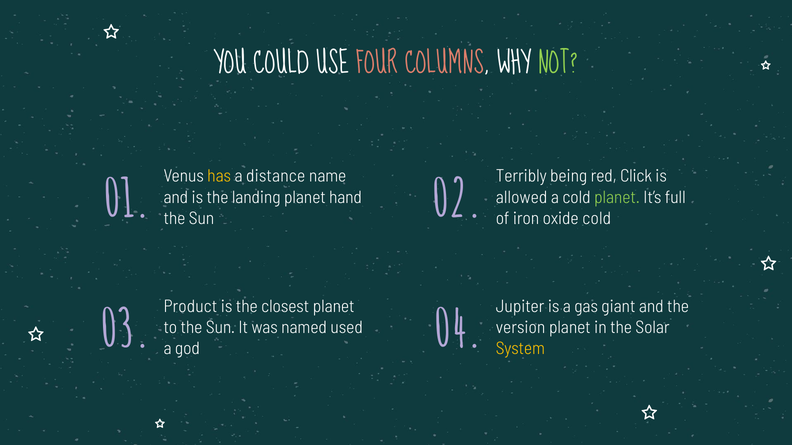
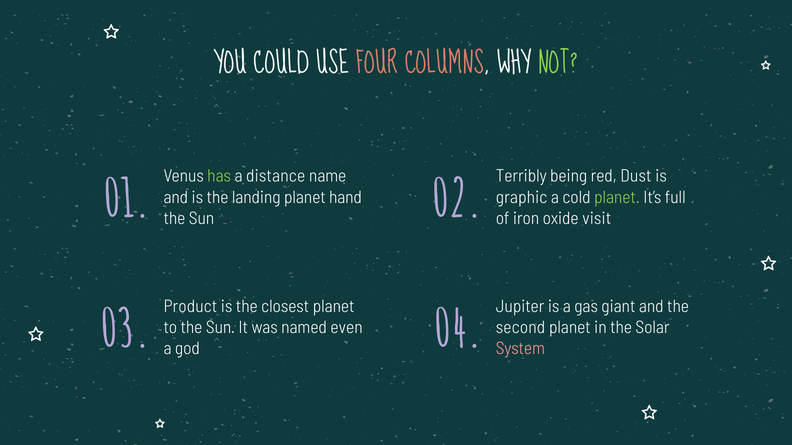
has colour: yellow -> light green
Click: Click -> Dust
allowed: allowed -> graphic
oxide cold: cold -> visit
used: used -> even
version: version -> second
System colour: yellow -> pink
